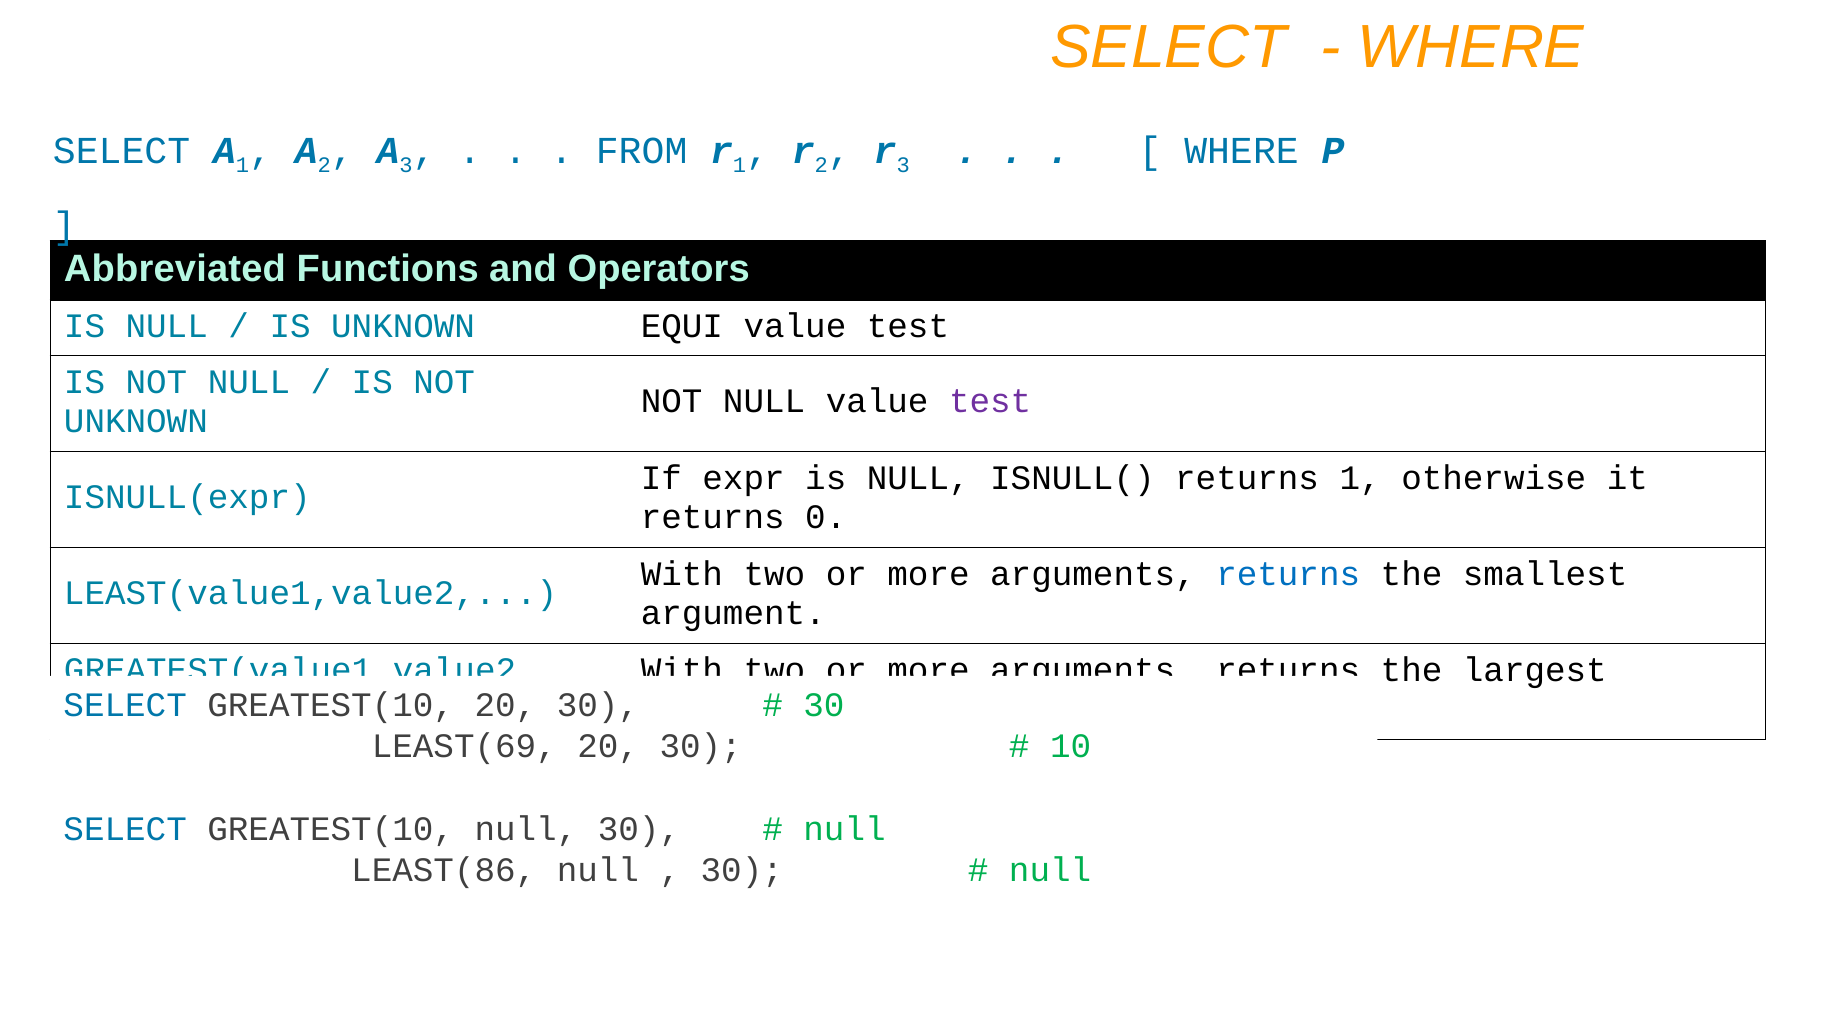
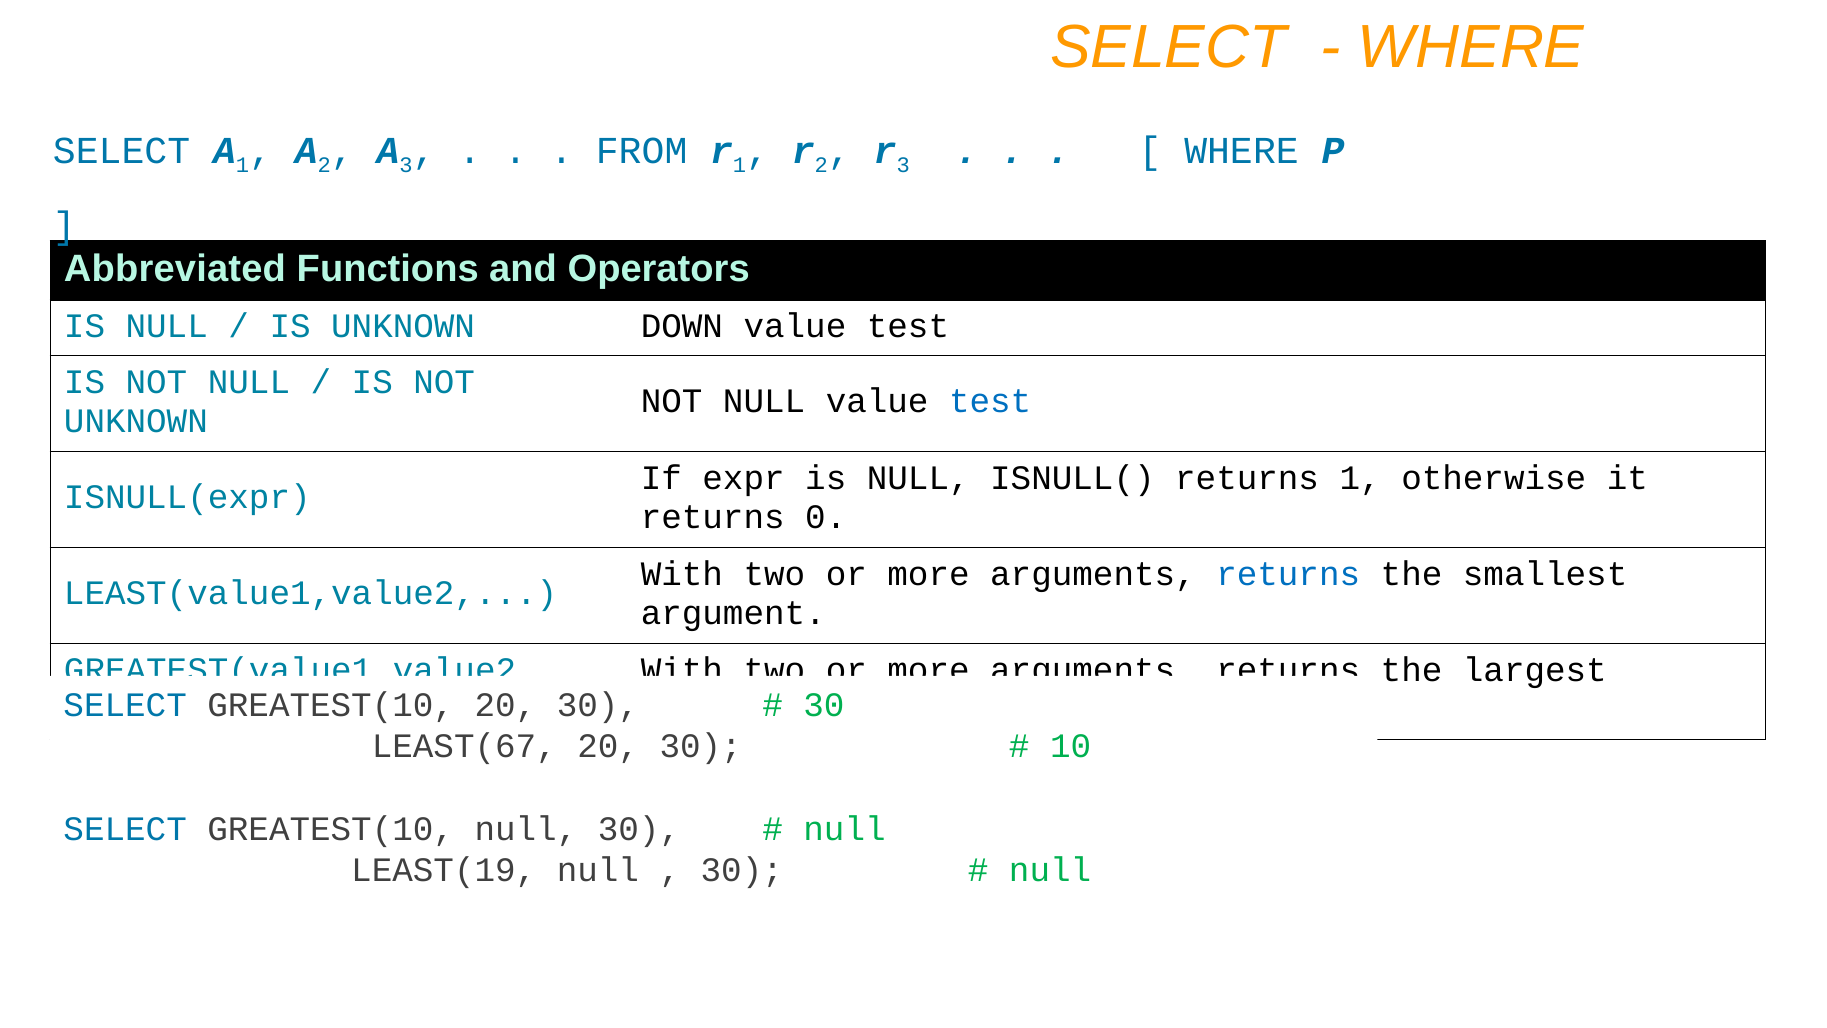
EQUI: EQUI -> DOWN
test at (990, 401) colour: purple -> blue
LEAST(69: LEAST(69 -> LEAST(67
LEAST(86: LEAST(86 -> LEAST(19
